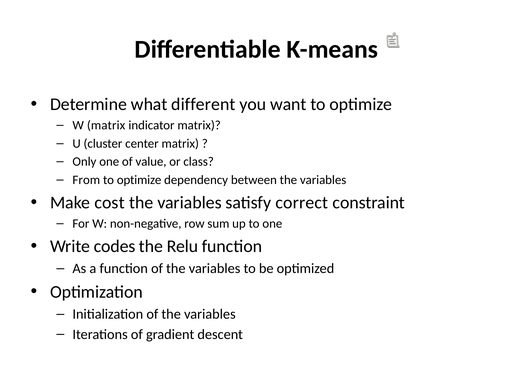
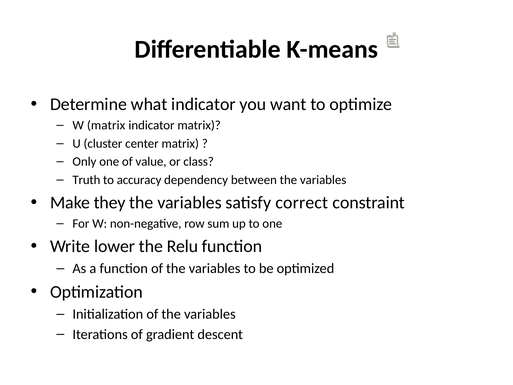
what different: different -> indicator
From: From -> Truth
optimize at (139, 180): optimize -> accuracy
cost: cost -> they
codes: codes -> lower
